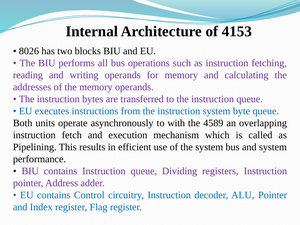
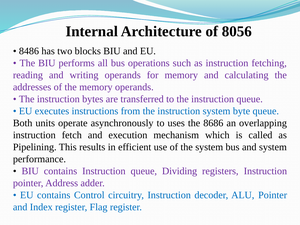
4153: 4153 -> 8056
8026: 8026 -> 8486
with: with -> uses
4589: 4589 -> 8686
